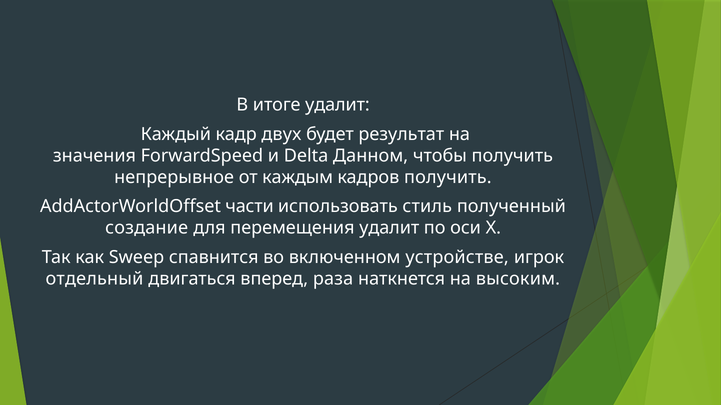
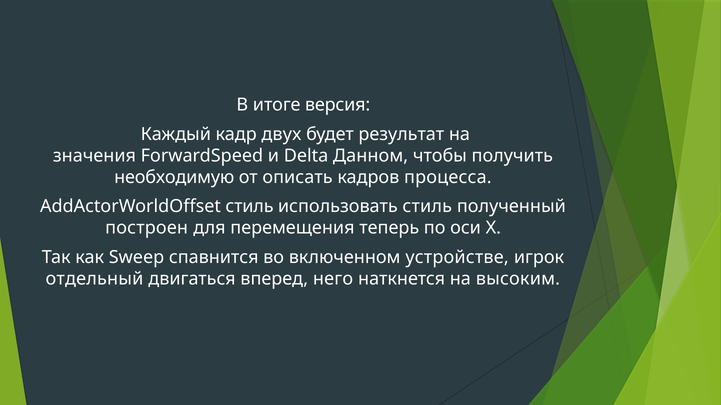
итоге удалит: удалит -> версия
непрерывное: непрерывное -> необходимую
каждым: каждым -> описать
кадров получить: получить -> процесса
AddActorWorldOffset части: части -> стиль
создание: создание -> построен
перемещения удалит: удалит -> теперь
раза: раза -> него
